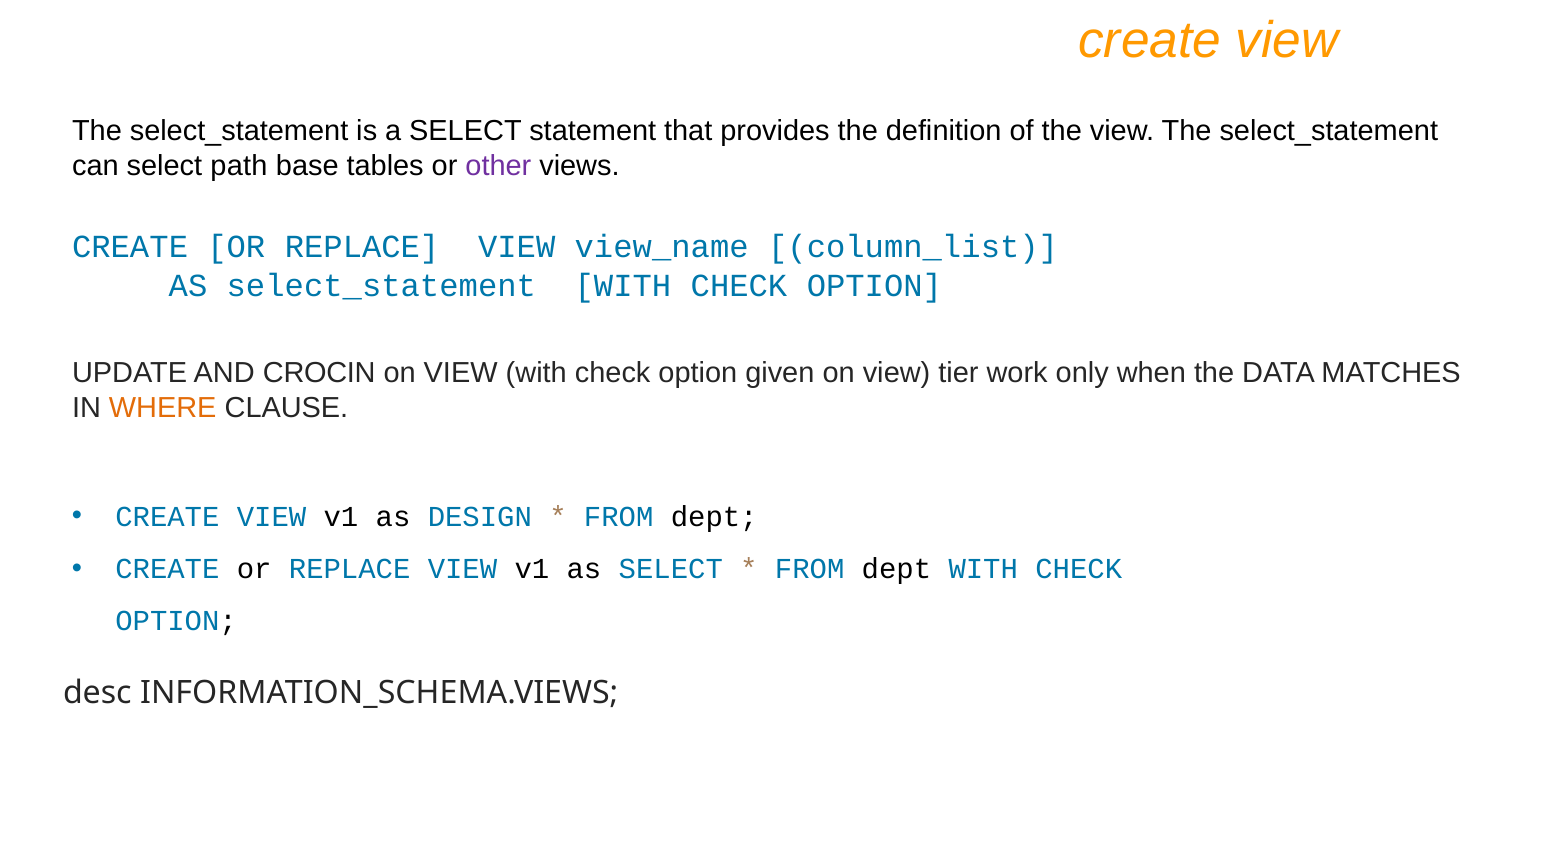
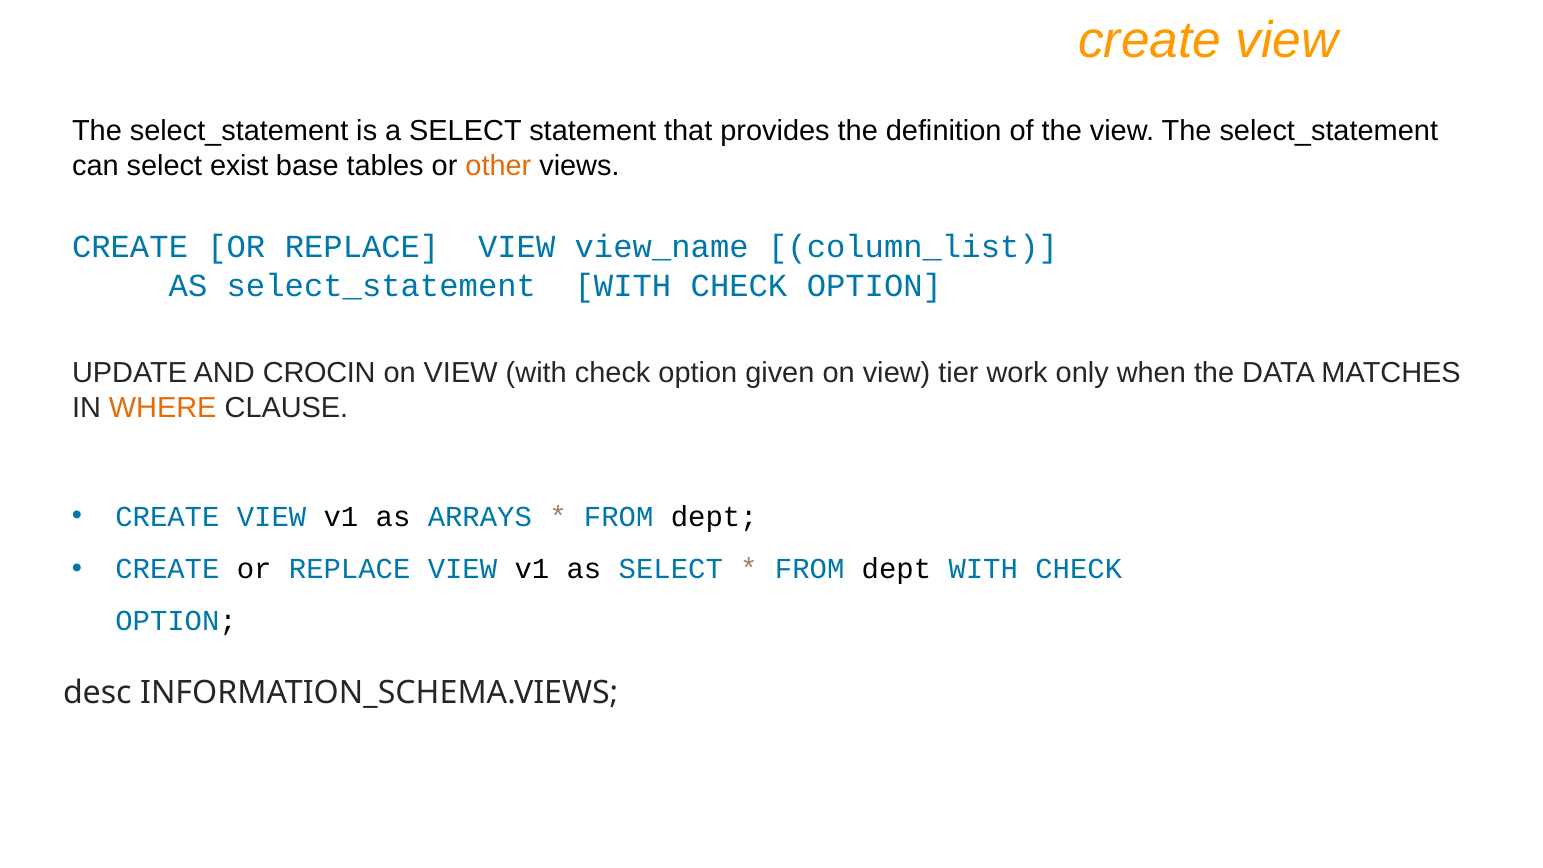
path: path -> exist
other colour: purple -> orange
DESIGN: DESIGN -> ARRAYS
